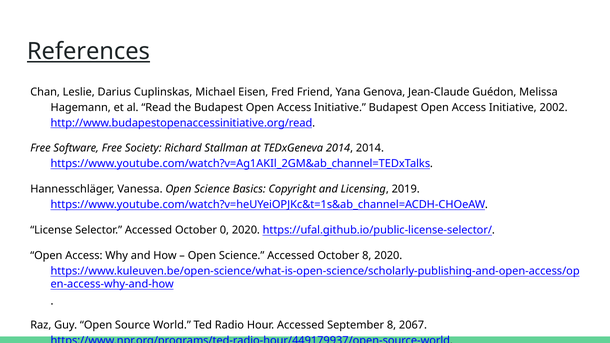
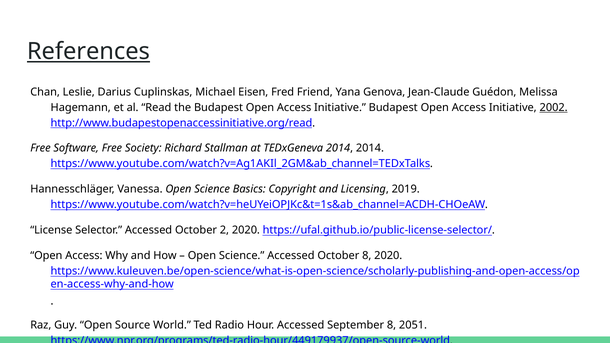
2002 underline: none -> present
0: 0 -> 2
2067: 2067 -> 2051
